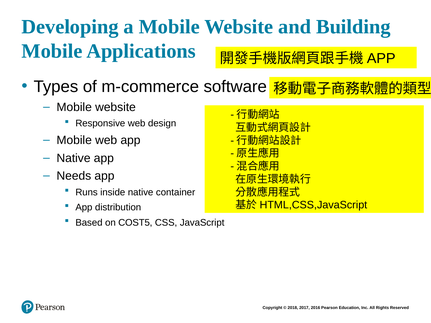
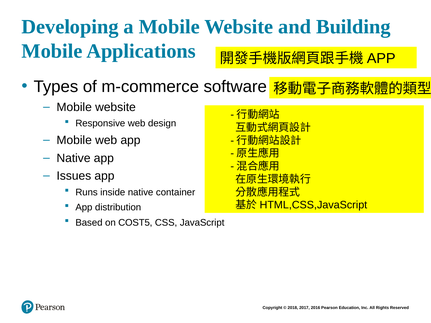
Needs: Needs -> Issues
